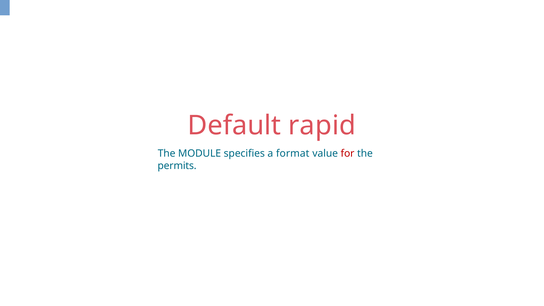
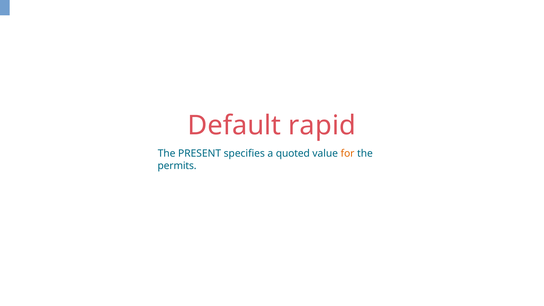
MODULE: MODULE -> PRESENT
format: format -> quoted
for colour: red -> orange
